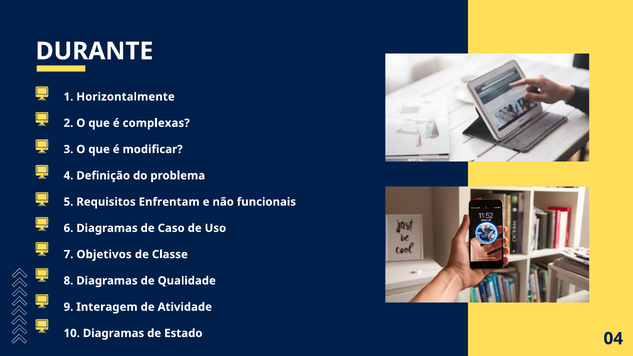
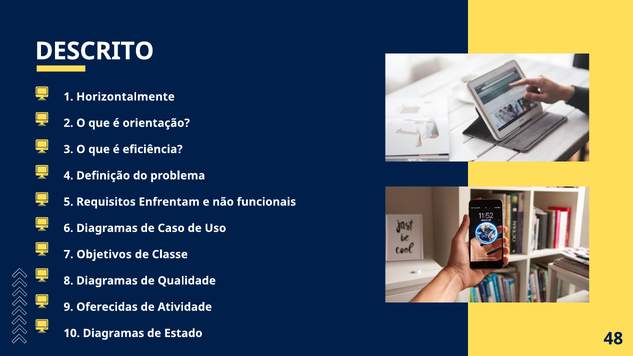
DURANTE: DURANTE -> DESCRITO
complexas: complexas -> orientação
modificar: modificar -> eficiência
Interagem: Interagem -> Oferecidas
04: 04 -> 48
